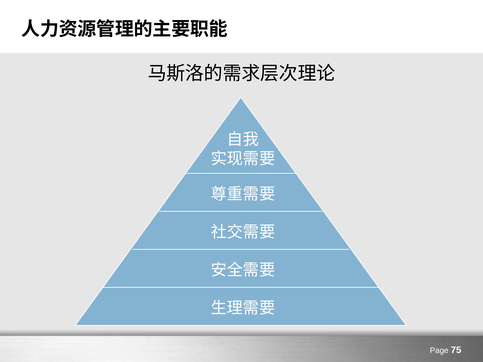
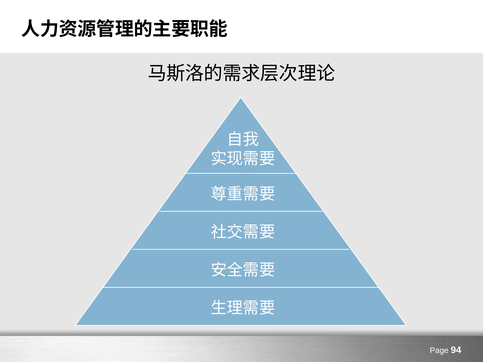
75: 75 -> 94
